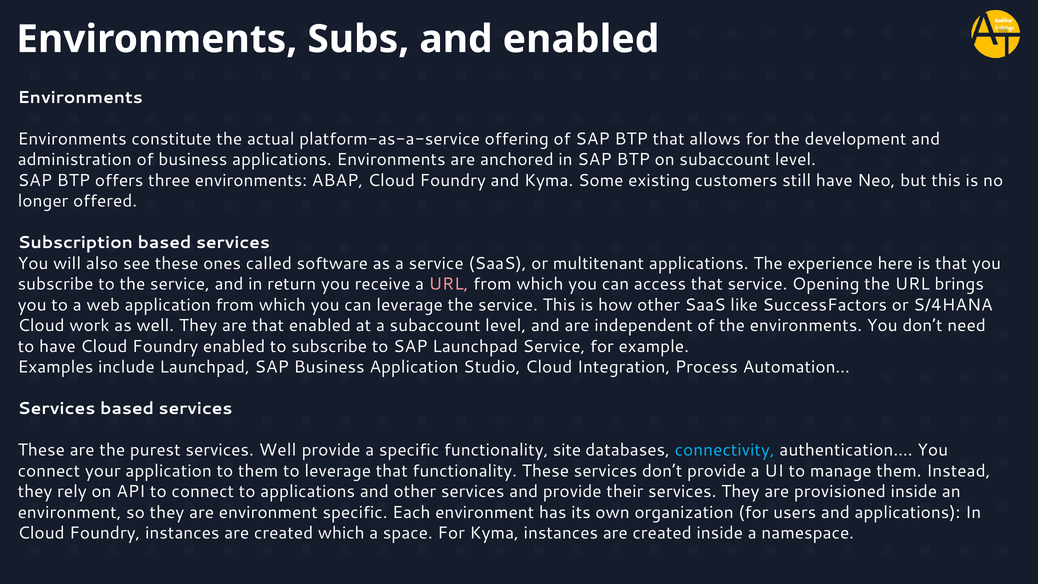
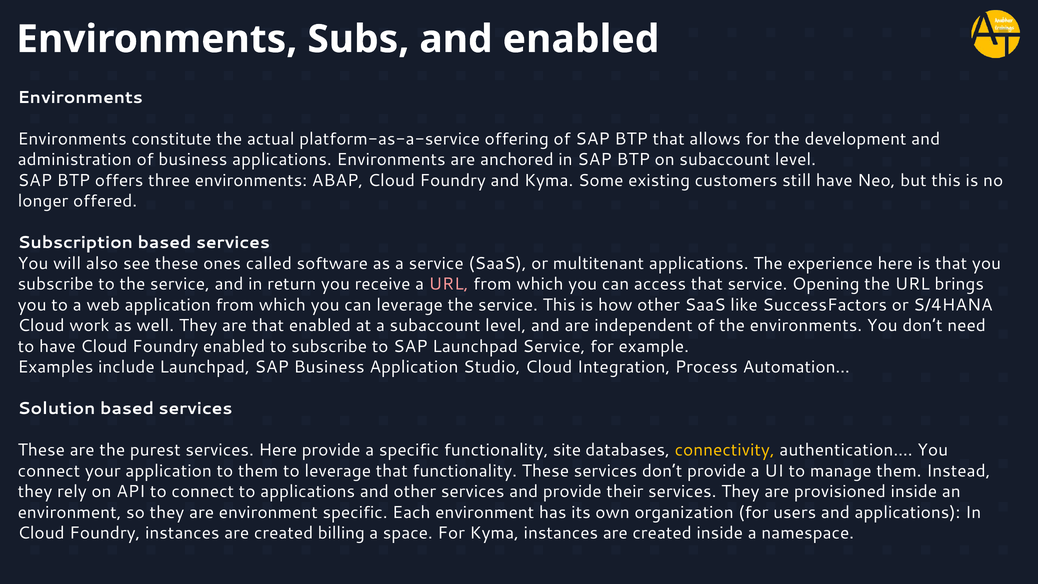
Services at (57, 409): Services -> Solution
services Well: Well -> Here
connectivity colour: light blue -> yellow
created which: which -> billing
